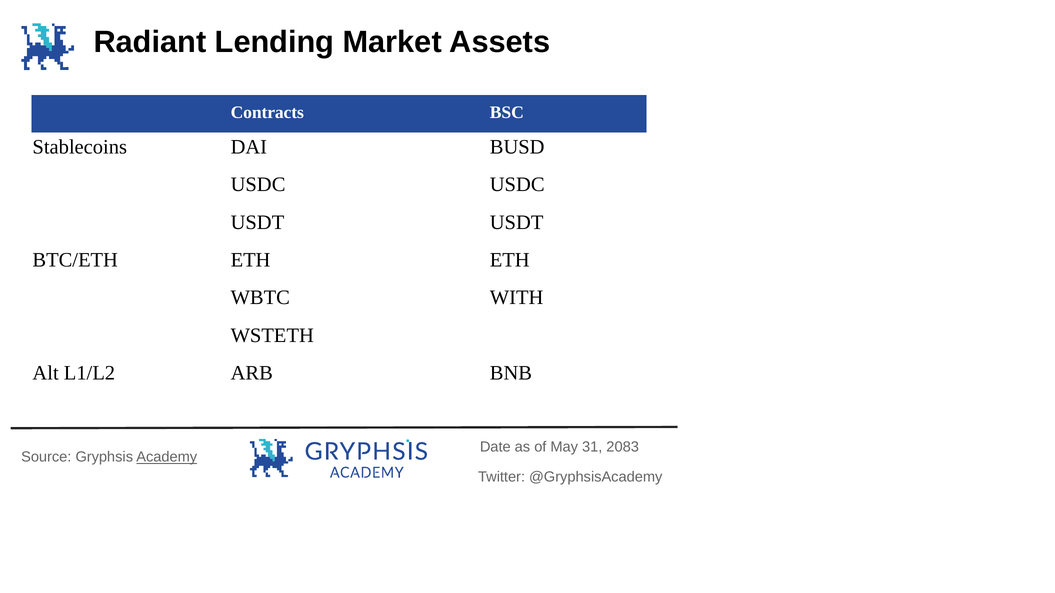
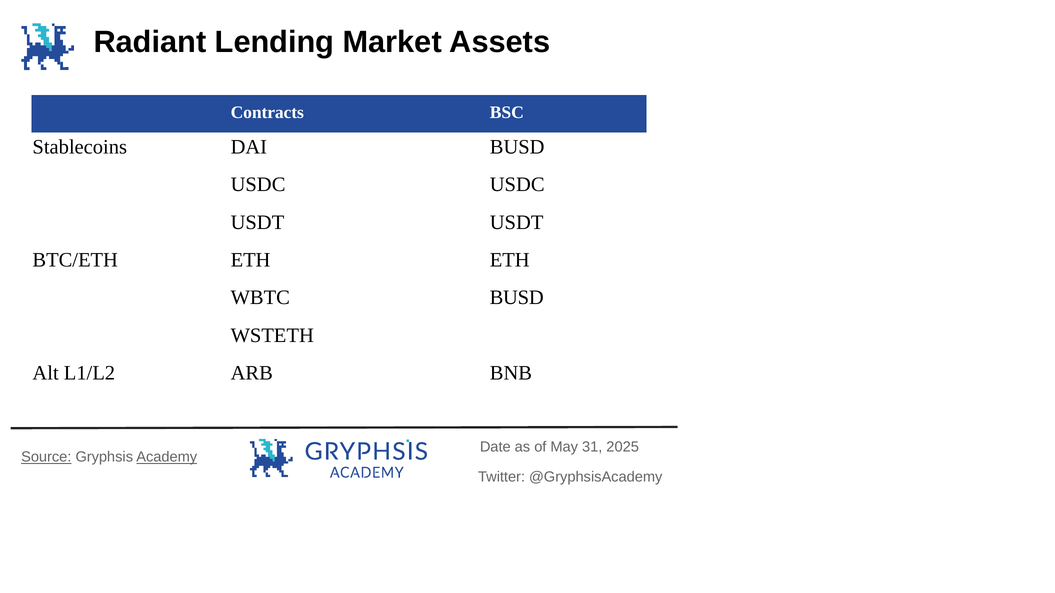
WBTC WITH: WITH -> BUSD
2083: 2083 -> 2025
Source underline: none -> present
